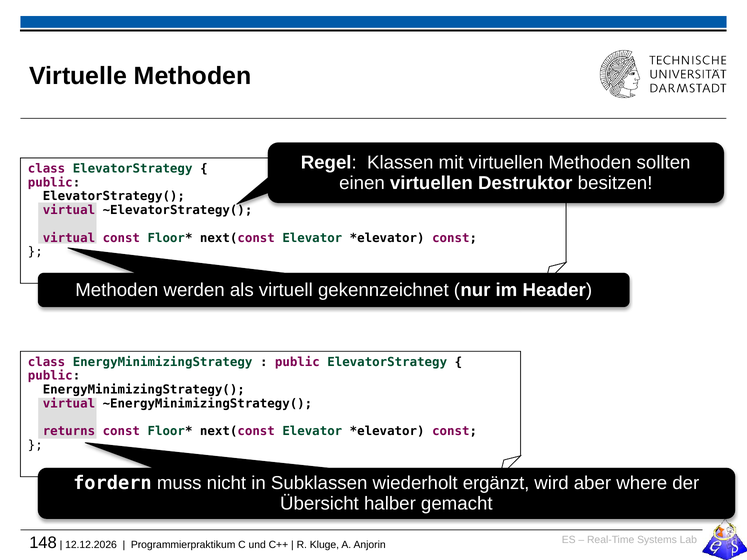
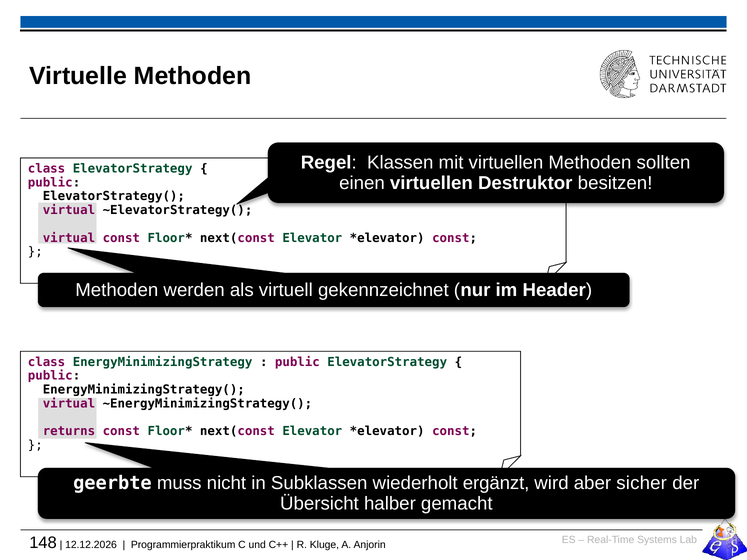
fordern: fordern -> geerbte
where: where -> sicher
